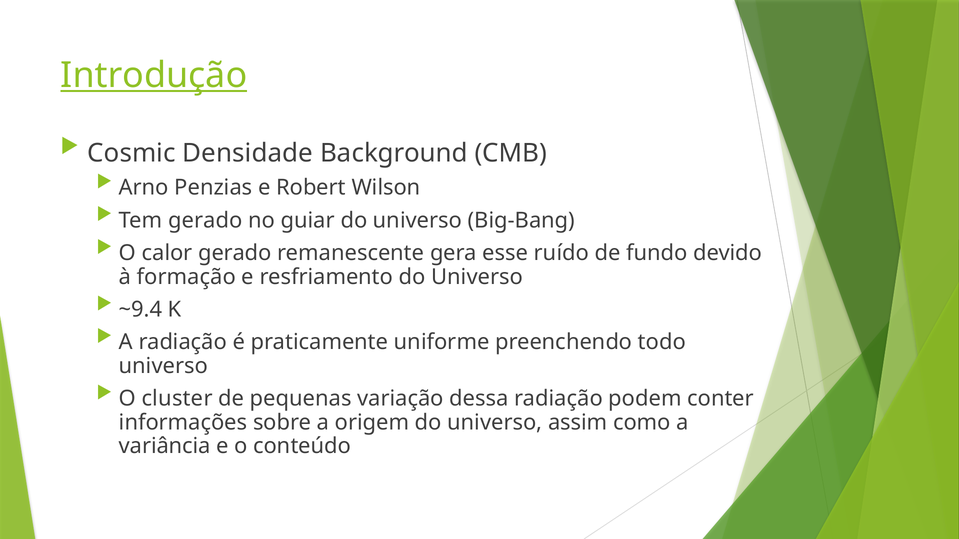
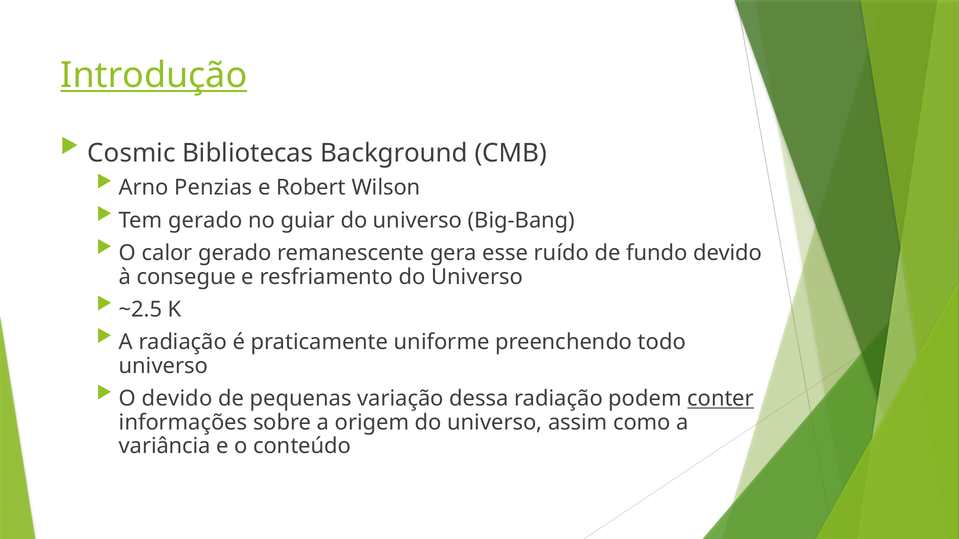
Densidade: Densidade -> Bibliotecas
formação: formação -> consegue
~9.4: ~9.4 -> ~2.5
O cluster: cluster -> devido
conter underline: none -> present
